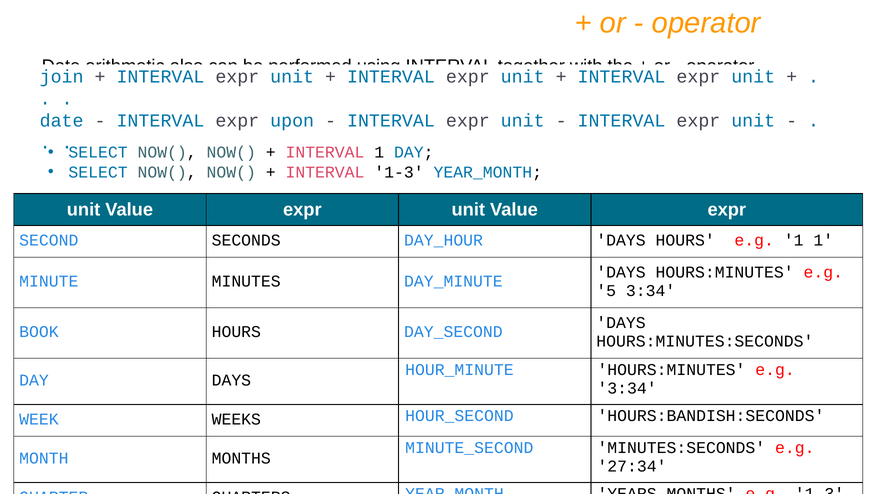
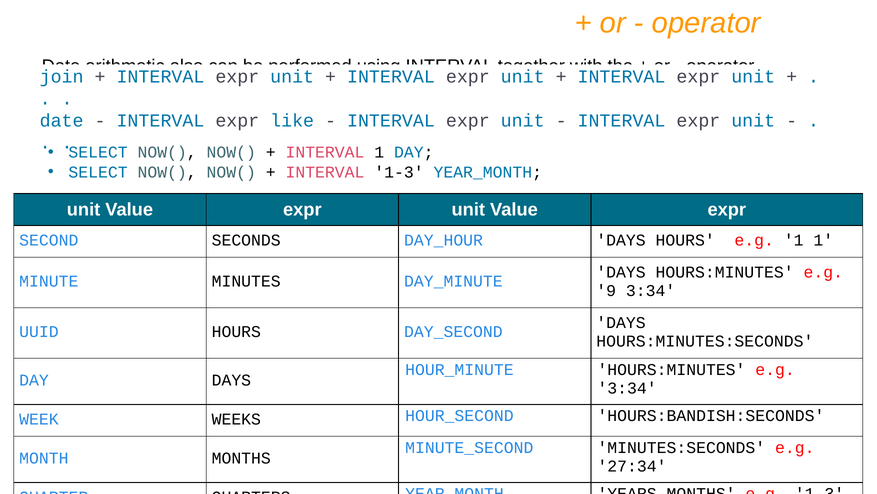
upon: upon -> like
5: 5 -> 9
BOOK: BOOK -> UUID
